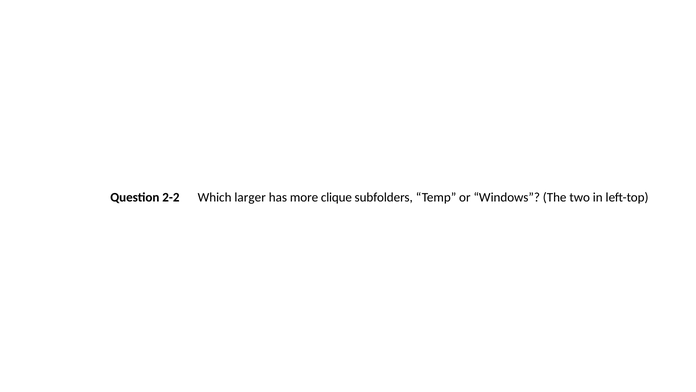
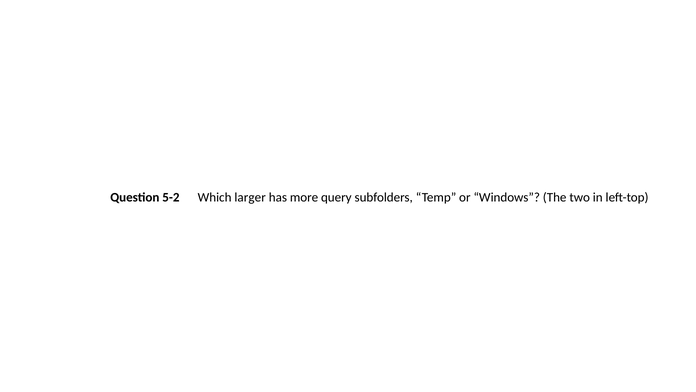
2-2: 2-2 -> 5-2
clique: clique -> query
